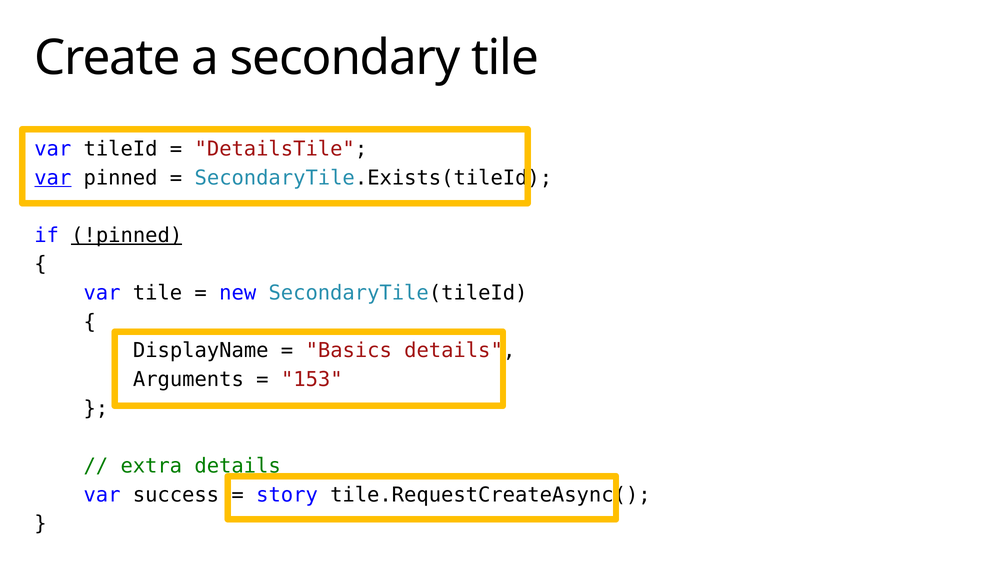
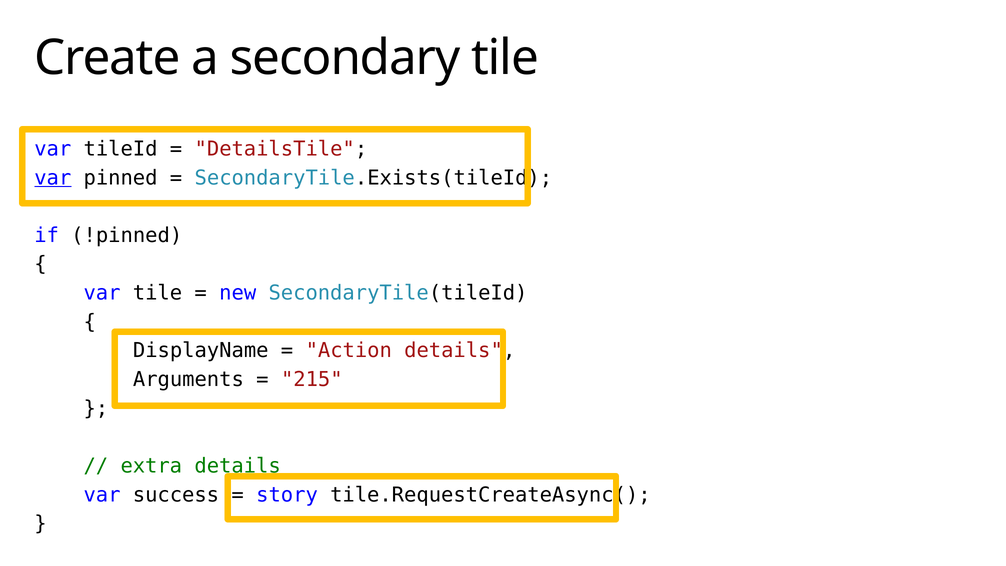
!pinned underline: present -> none
Basics: Basics -> Action
153: 153 -> 215
